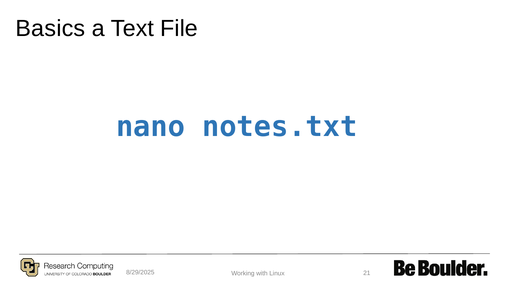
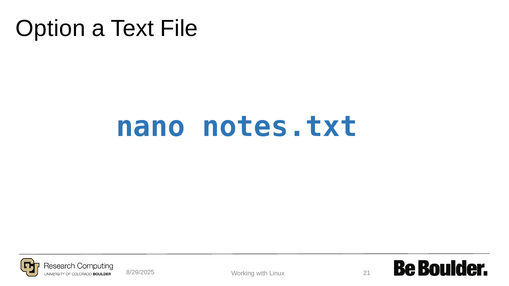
Basics: Basics -> Option
